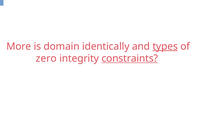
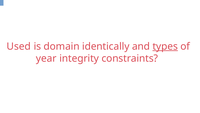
More: More -> Used
zero: zero -> year
constraints underline: present -> none
